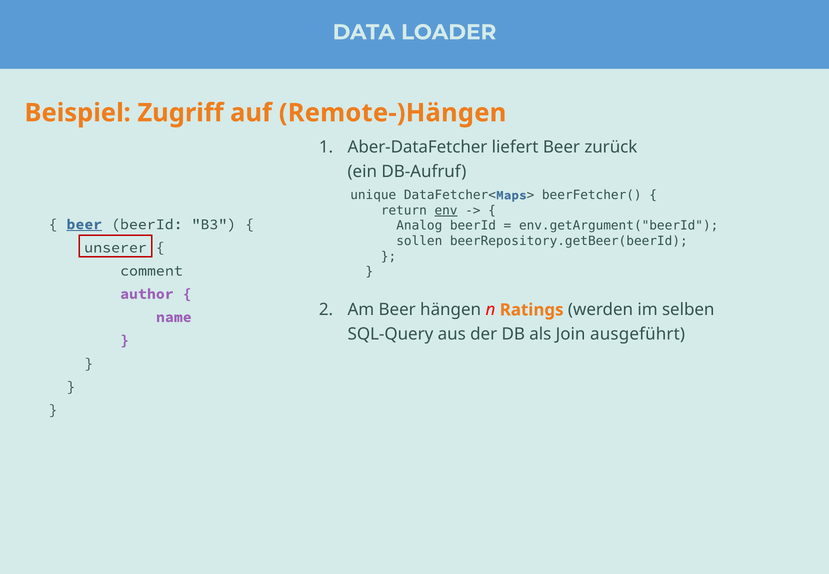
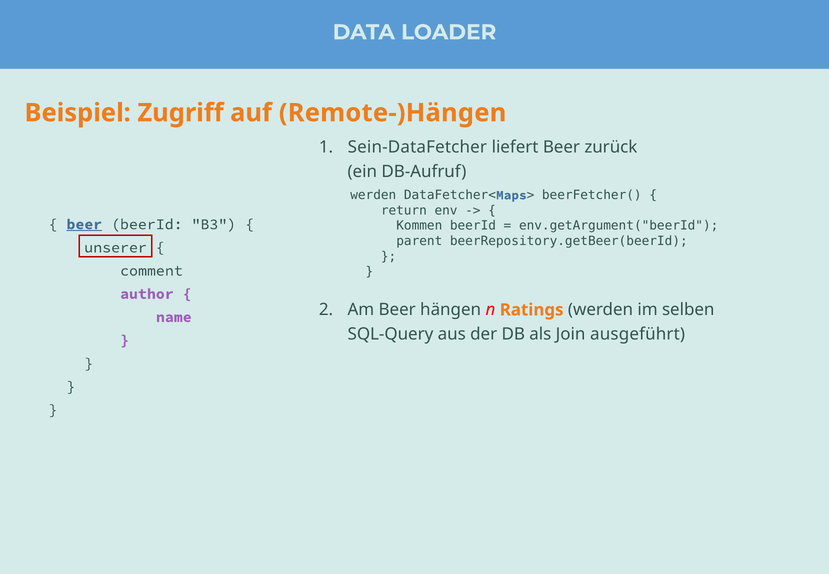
Aber-DataFetcher: Aber-DataFetcher -> Sein-DataFetcher
unique at (373, 195): unique -> werden
env underline: present -> none
Analog: Analog -> Kommen
sollen: sollen -> parent
